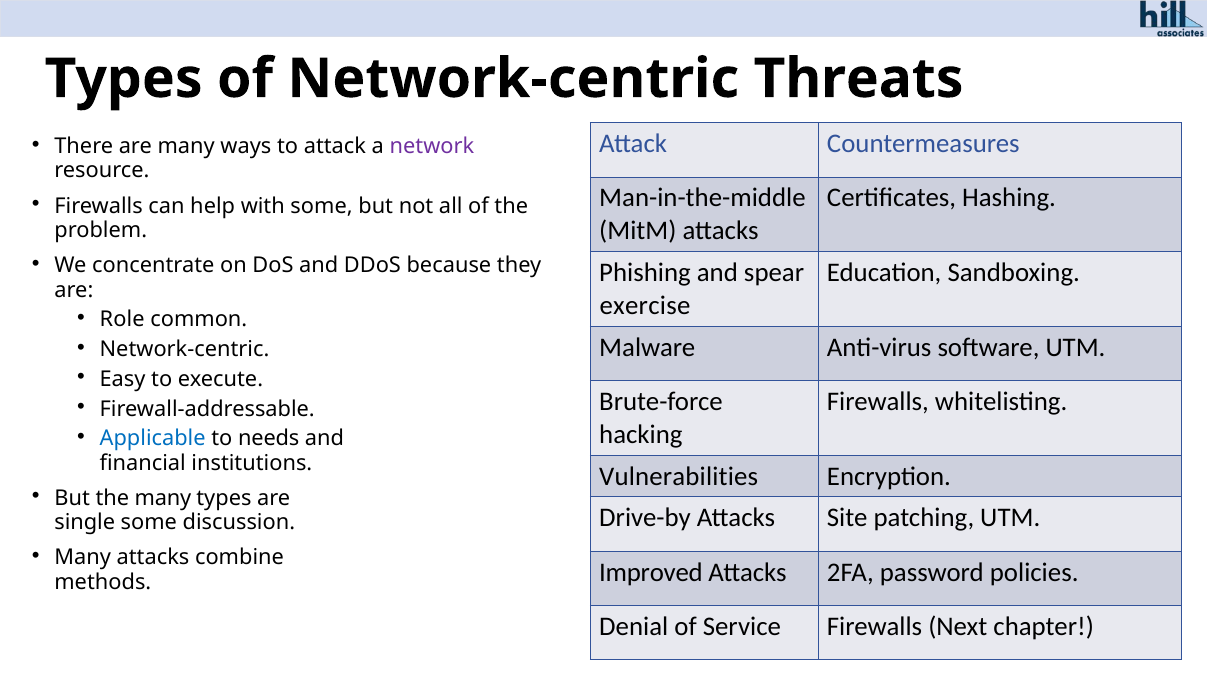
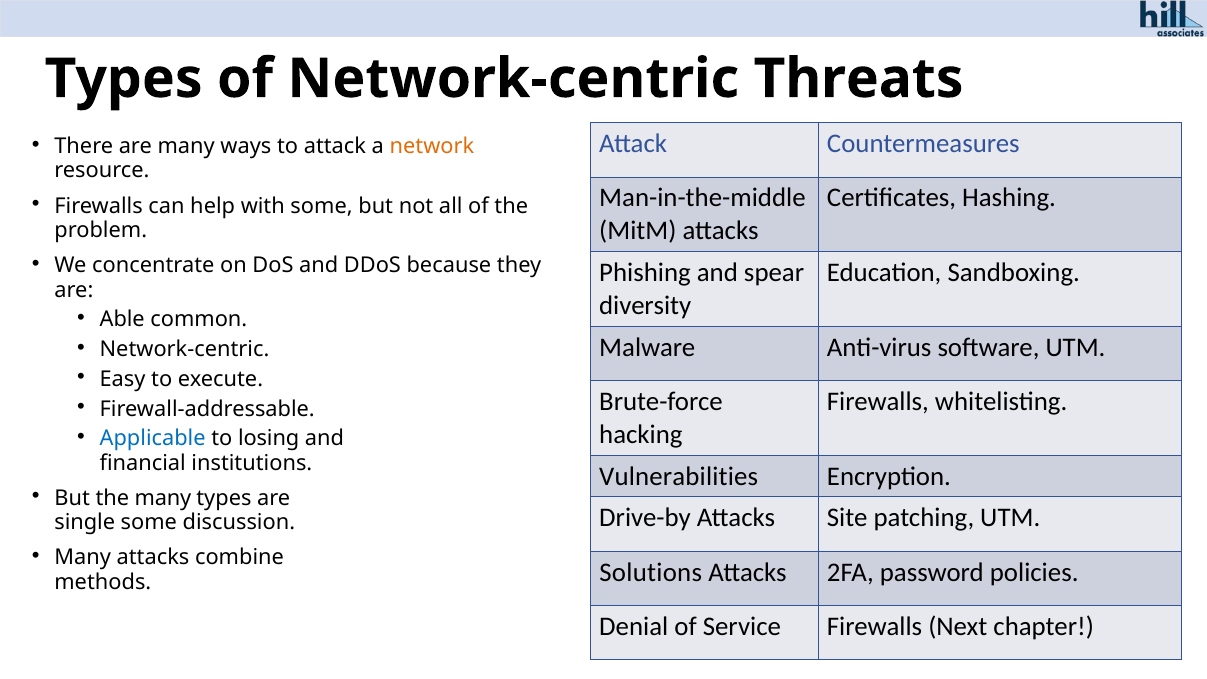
network colour: purple -> orange
exercise: exercise -> diversity
Role: Role -> Able
needs: needs -> losing
Improved: Improved -> Solutions
